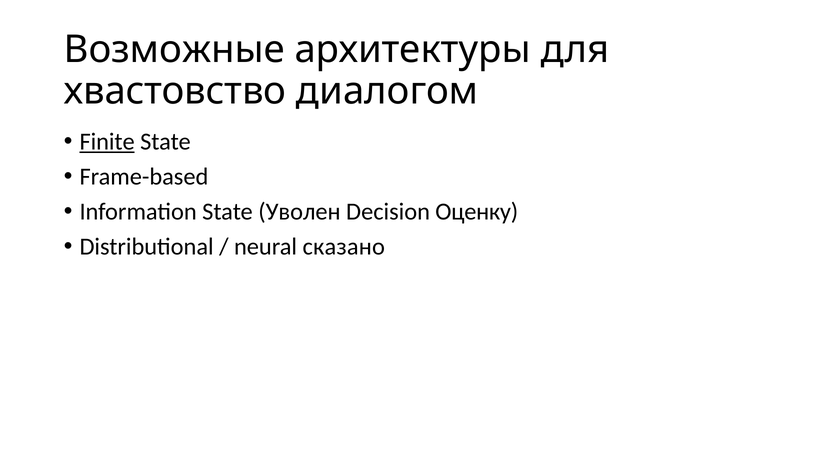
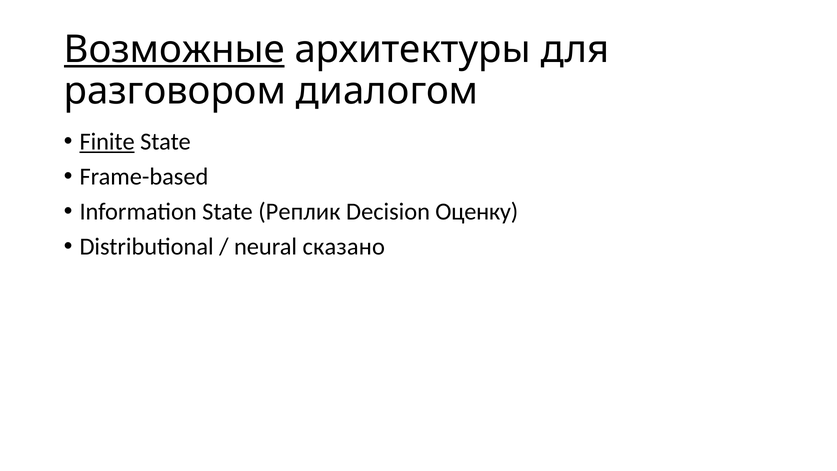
Возможные underline: none -> present
хвастовство: хвастовство -> разговором
Уволен: Уволен -> Реплик
